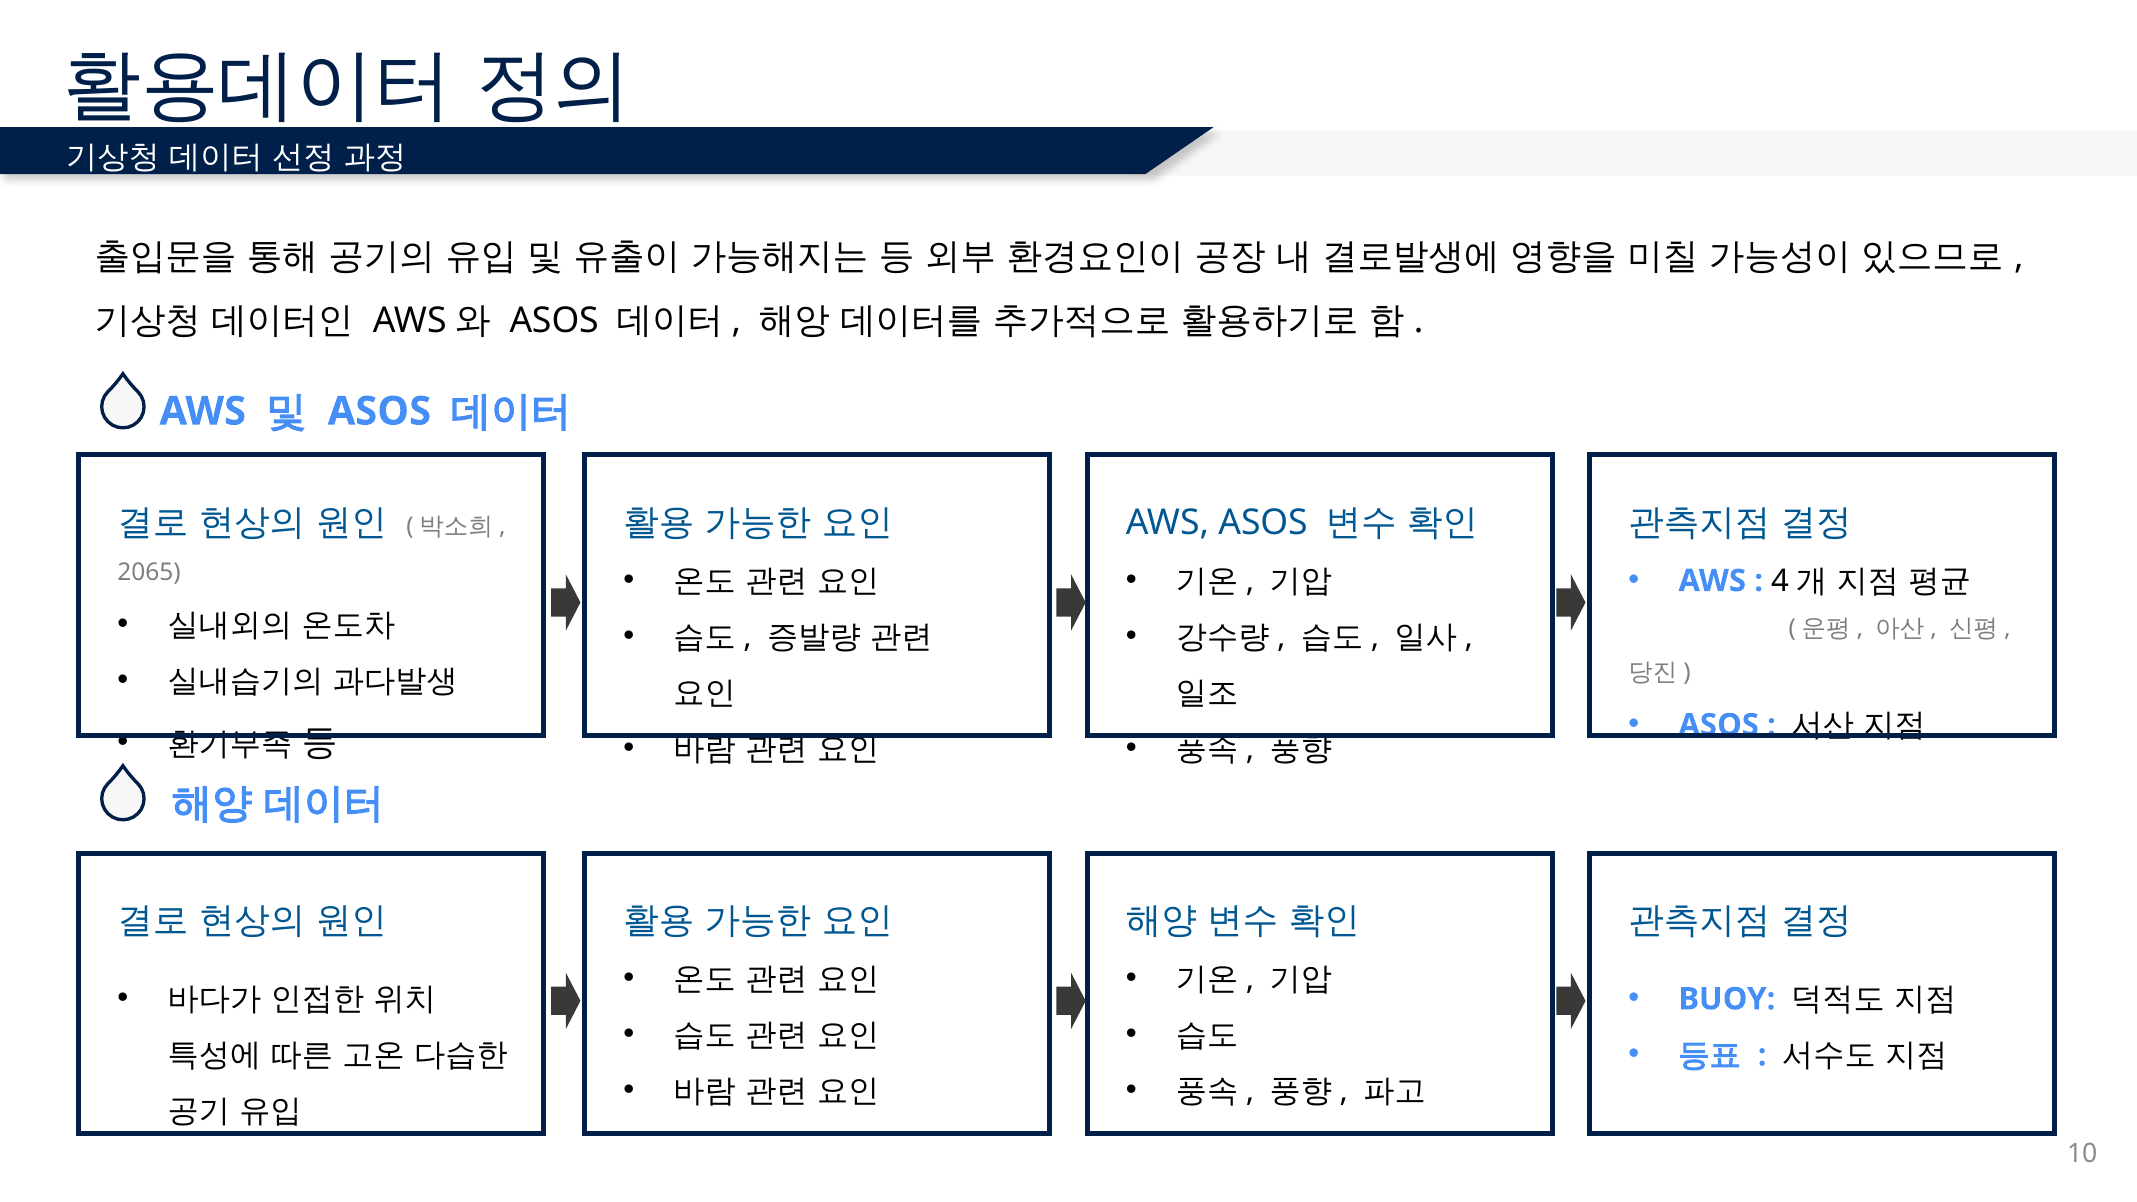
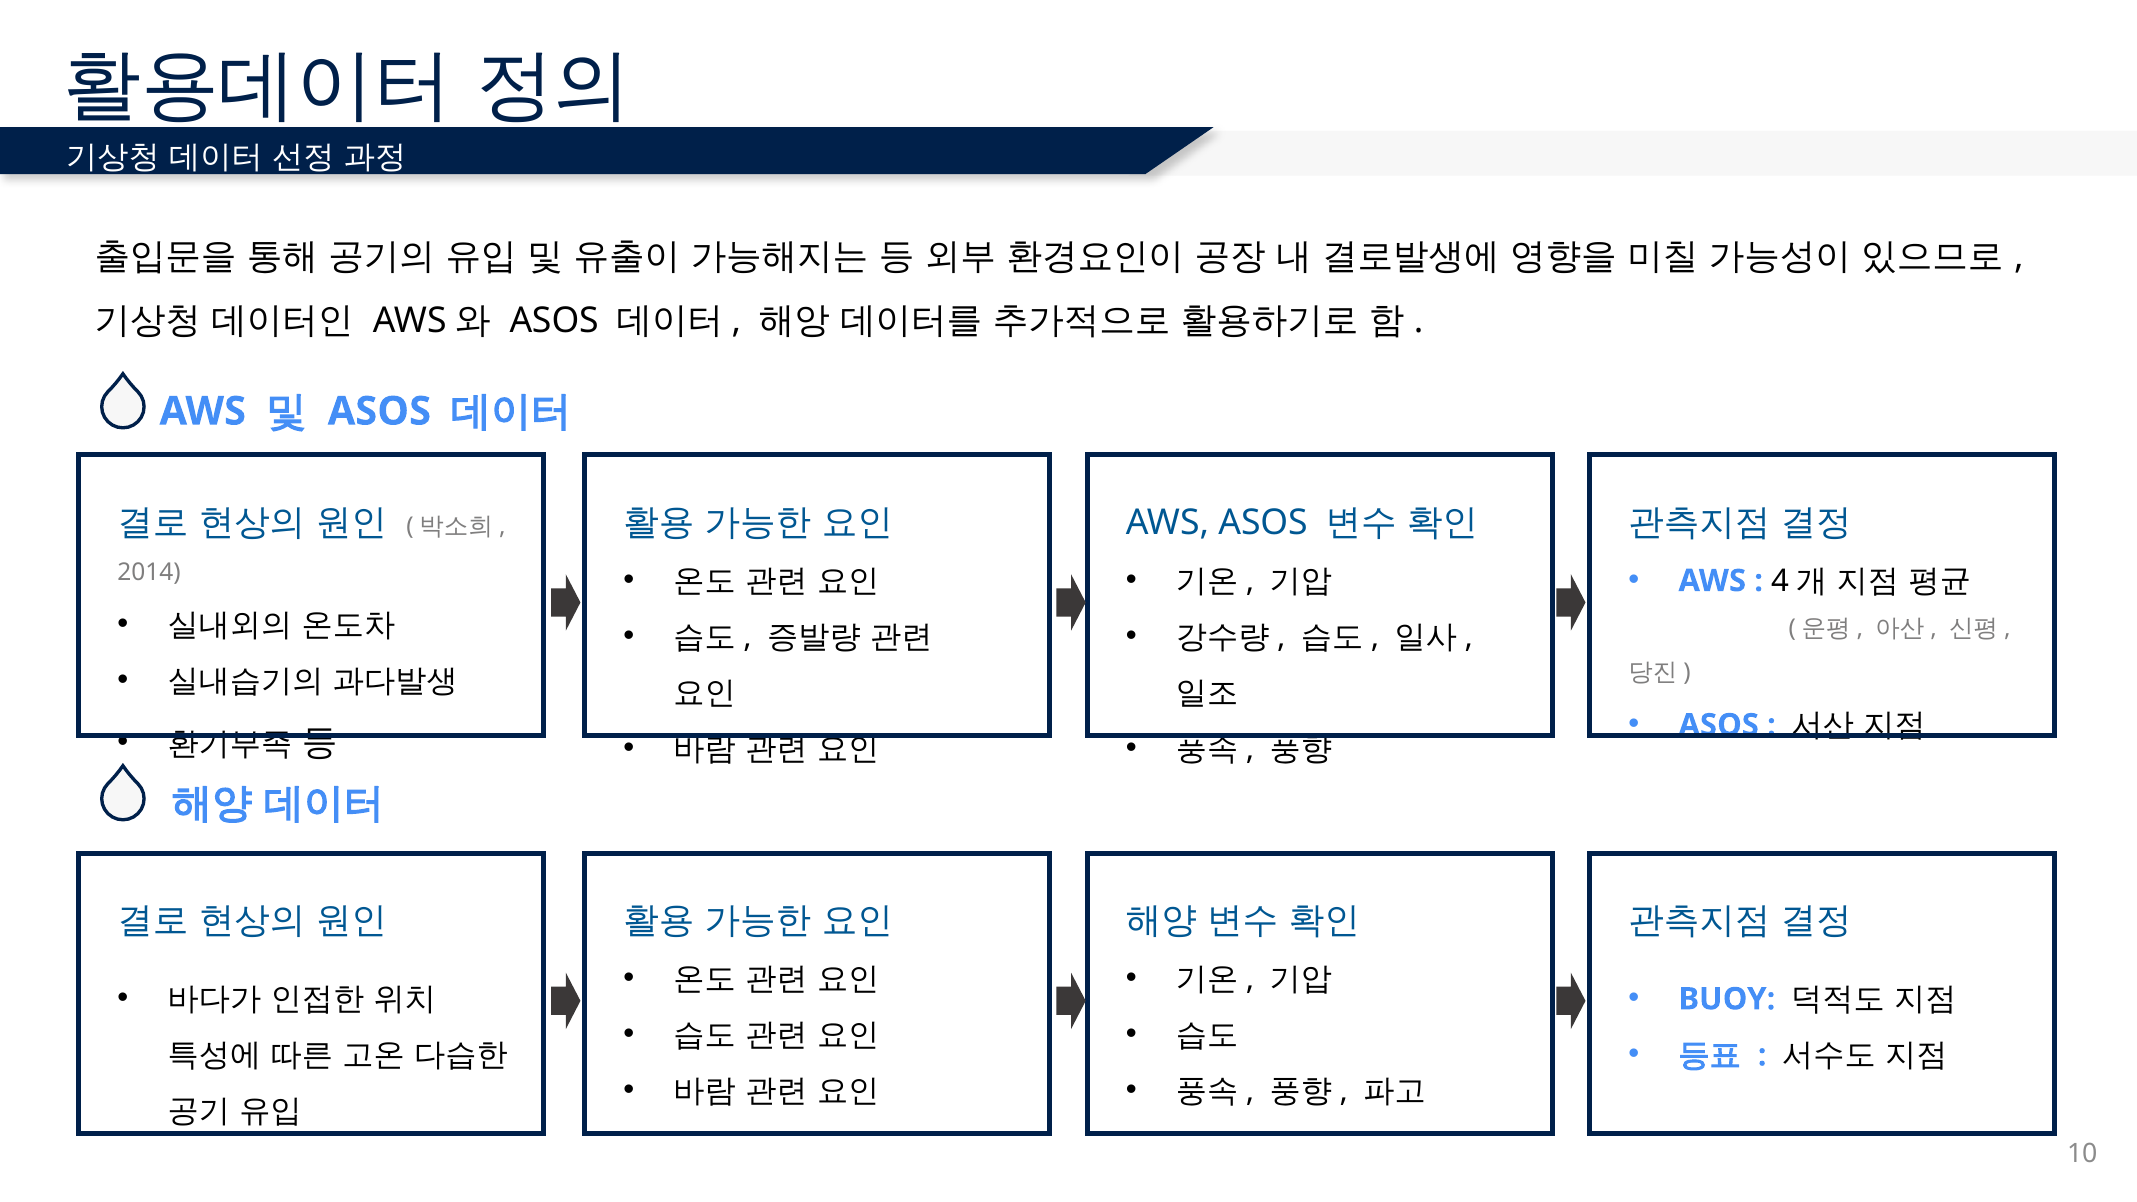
2065: 2065 -> 2014
